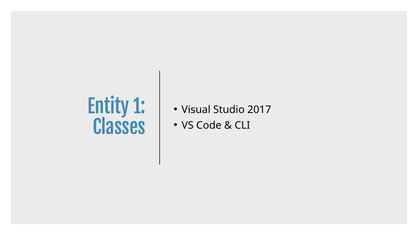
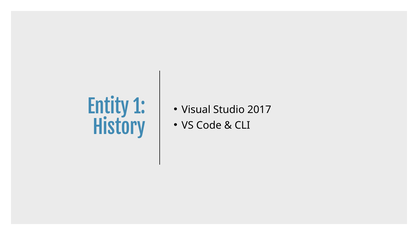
Classes: Classes -> History
